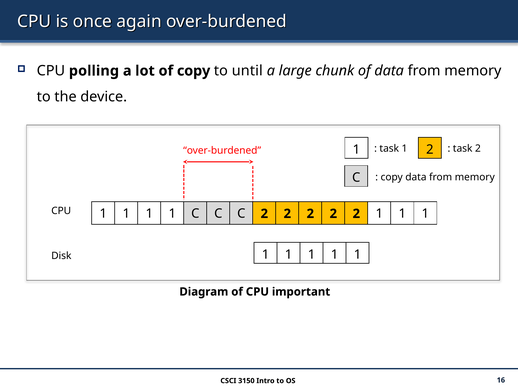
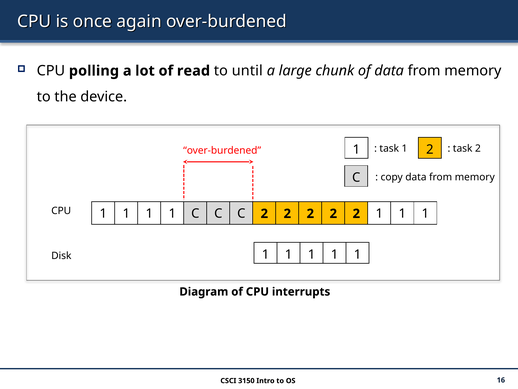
of copy: copy -> read
important: important -> interrupts
